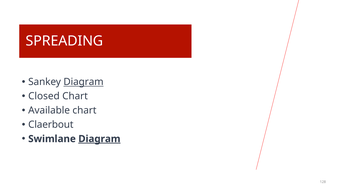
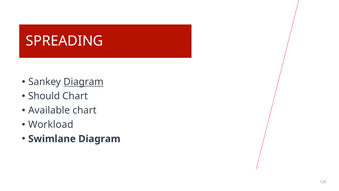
Closed: Closed -> Should
Claerbout: Claerbout -> Workload
Diagram at (99, 139) underline: present -> none
